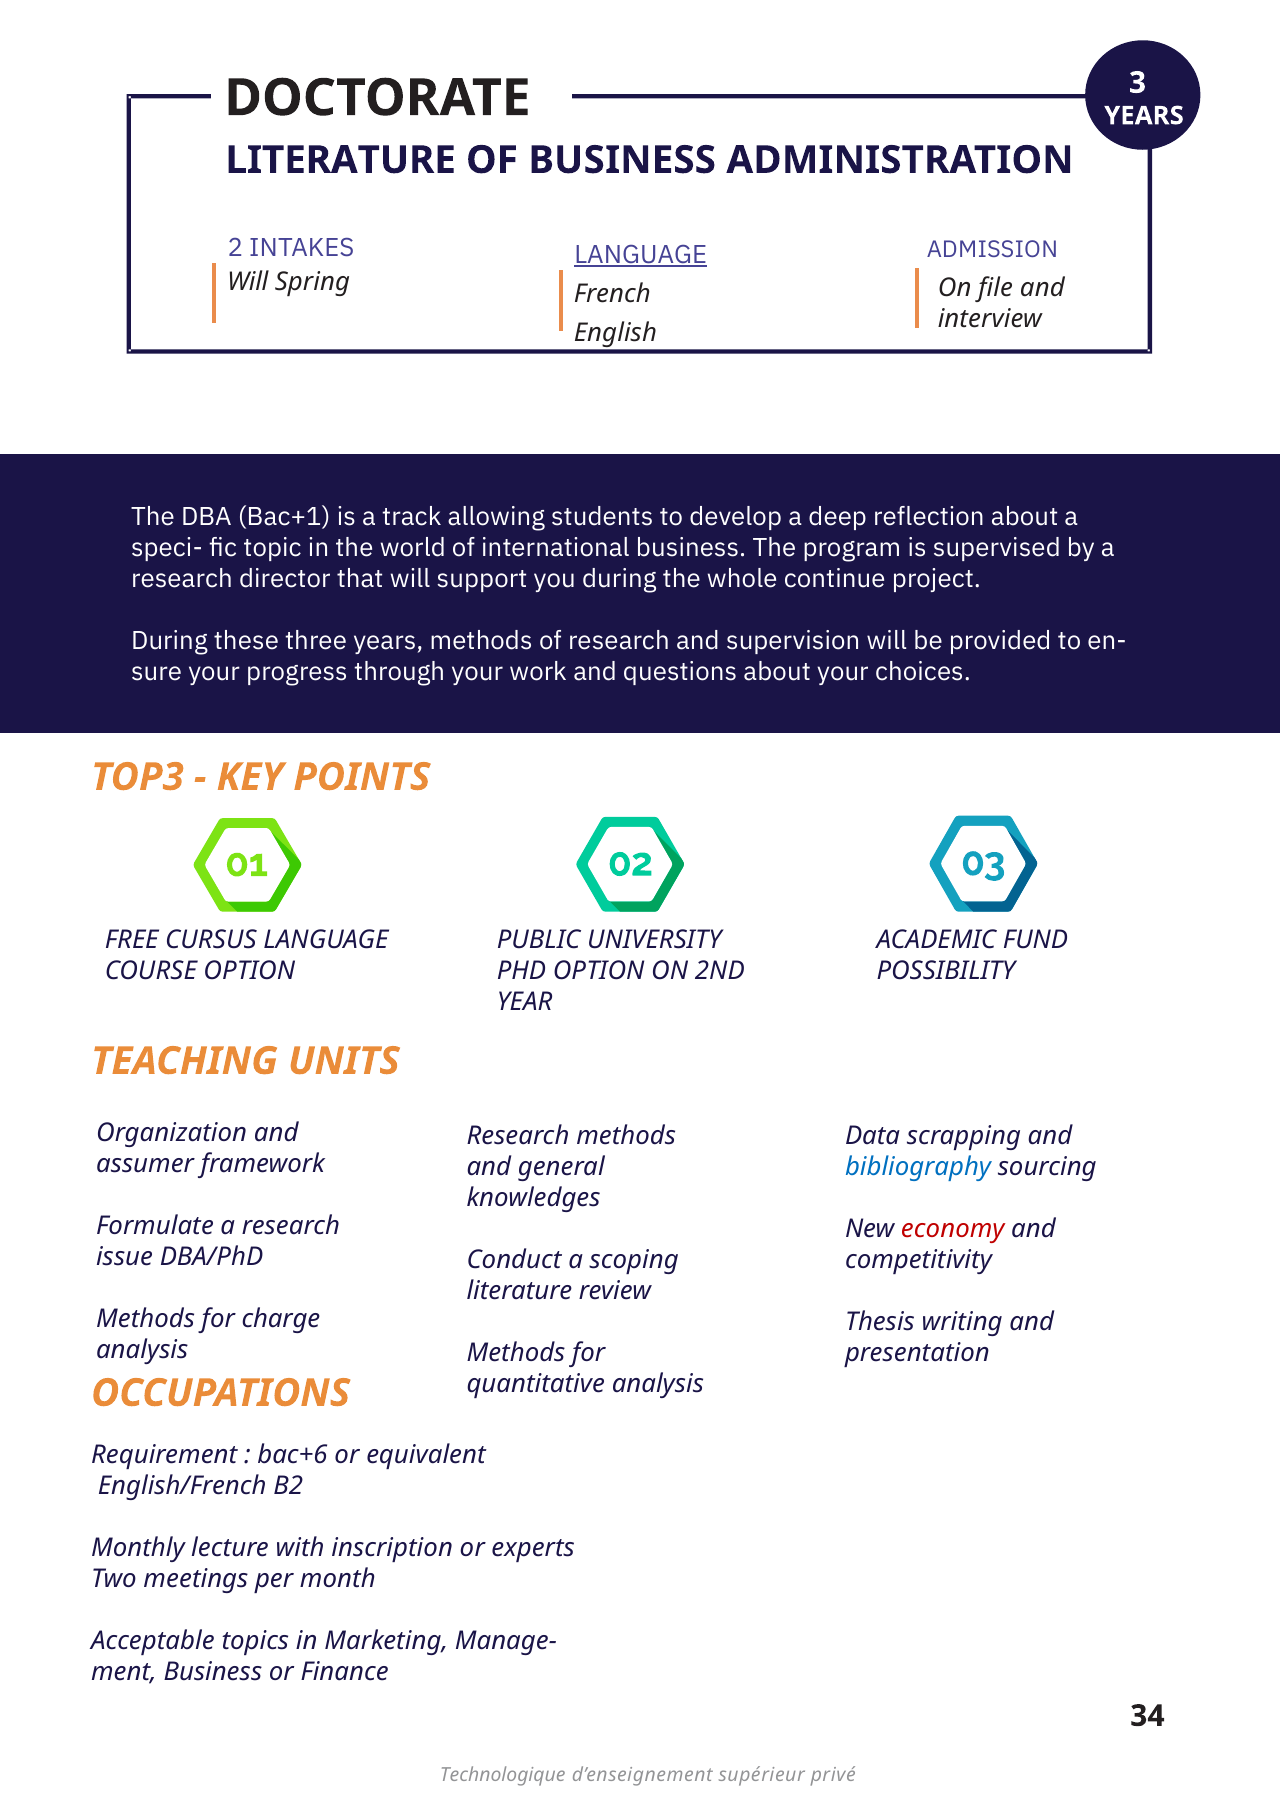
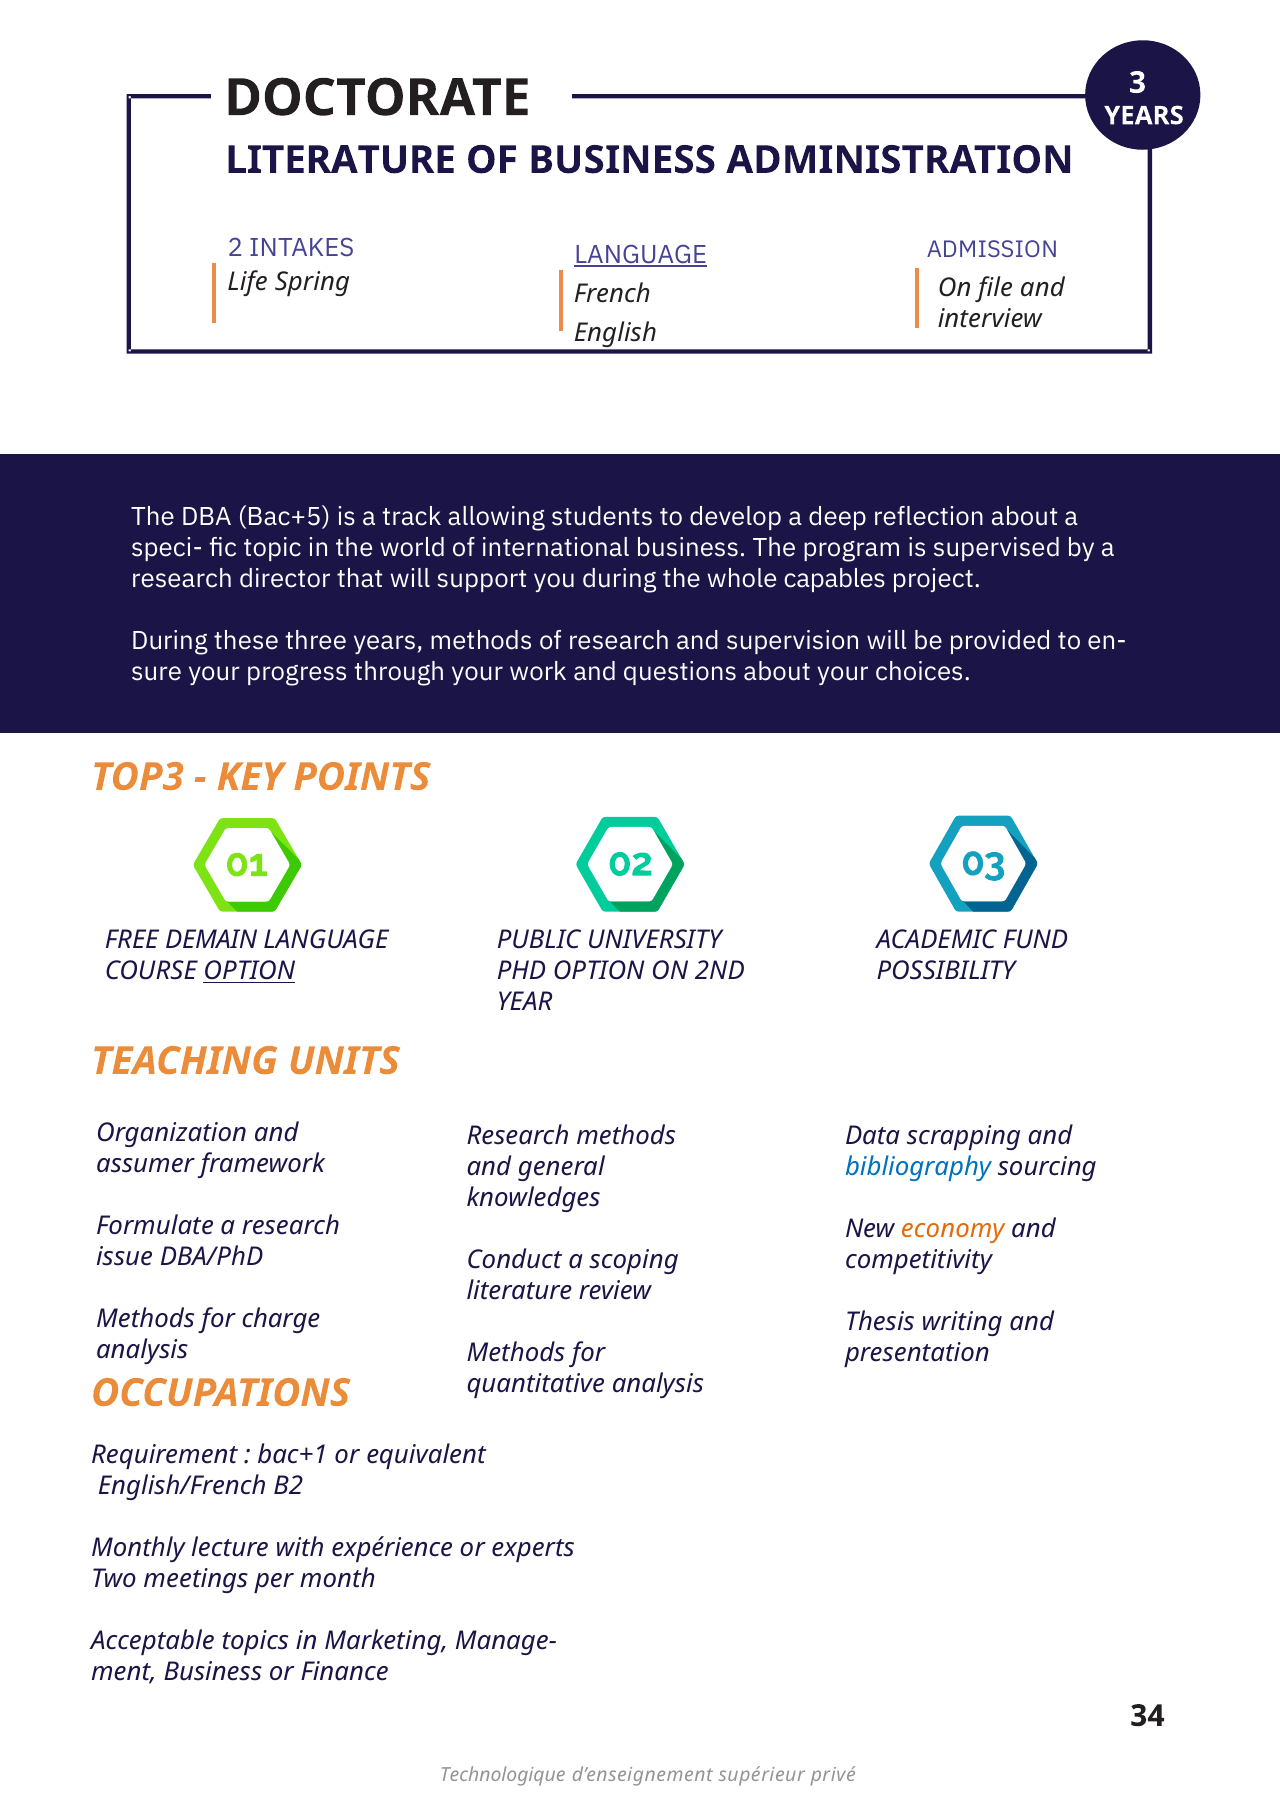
Will at (248, 282): Will -> Life
Bac+1: Bac+1 -> Bac+5
continue: continue -> capables
CURSUS: CURSUS -> DEMAIN
OPTION at (249, 971) underline: none -> present
economy colour: red -> orange
bac+6: bac+6 -> bac+1
inscription: inscription -> expérience
